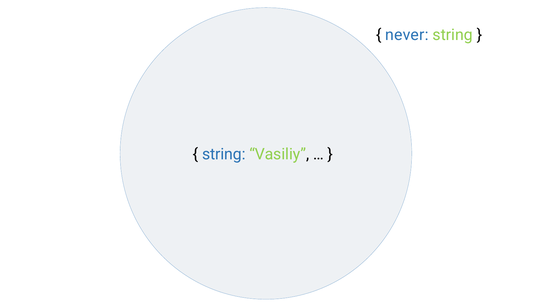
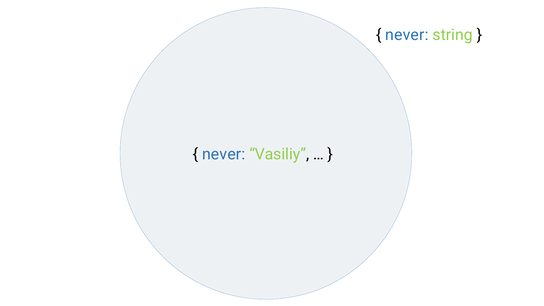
string at (224, 154): string -> never
